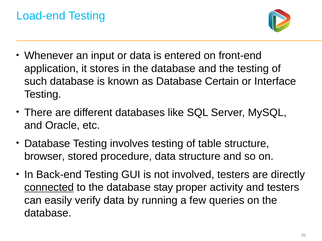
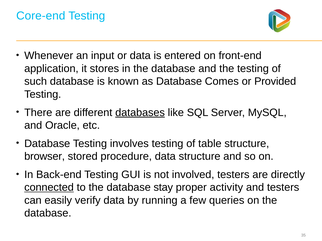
Load-end: Load-end -> Core-end
Certain: Certain -> Comes
Interface: Interface -> Provided
databases underline: none -> present
